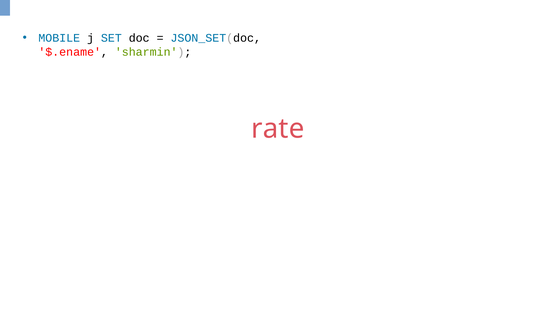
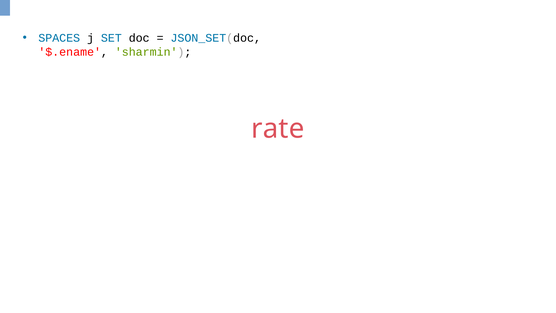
MOBILE: MOBILE -> SPACES
